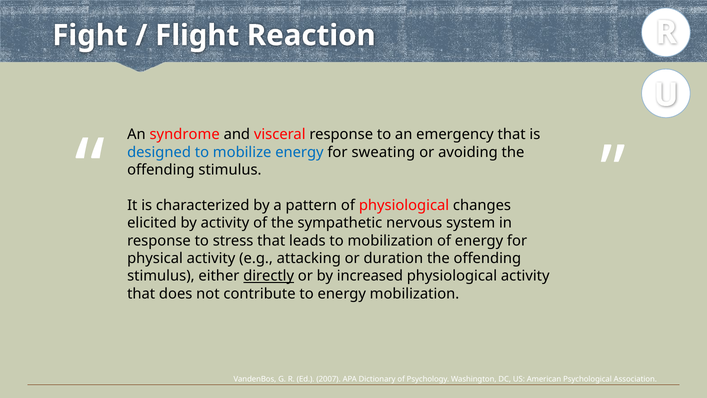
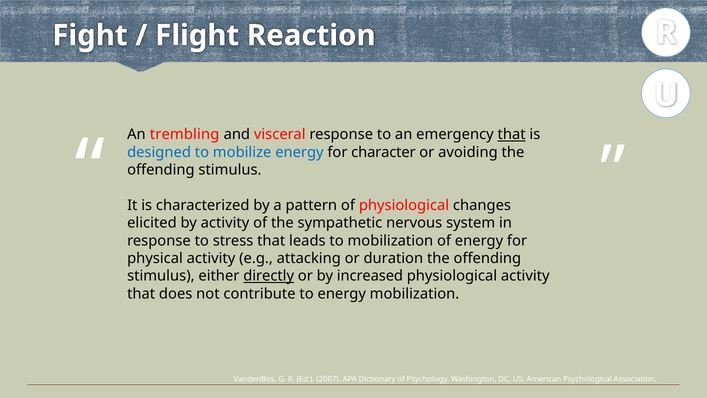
syndrome: syndrome -> trembling
that at (512, 134) underline: none -> present
sweating: sweating -> character
